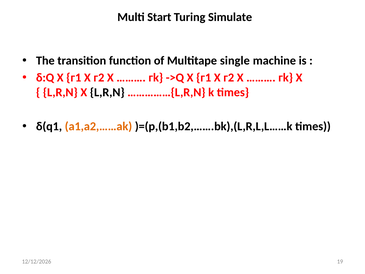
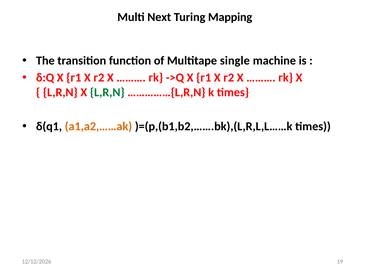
Start: Start -> Next
Simulate: Simulate -> Mapping
L,R,N at (107, 92) colour: black -> green
